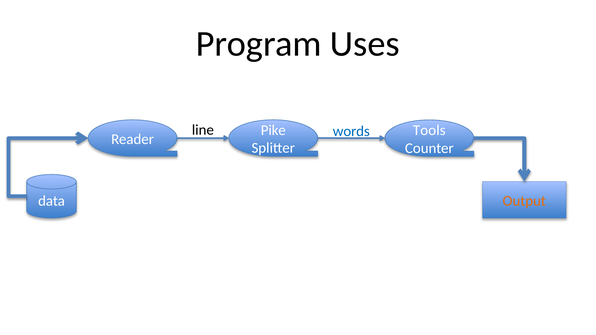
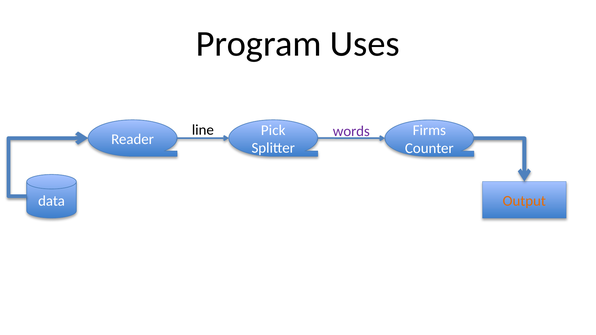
Pike: Pike -> Pick
Tools: Tools -> Firms
words colour: blue -> purple
